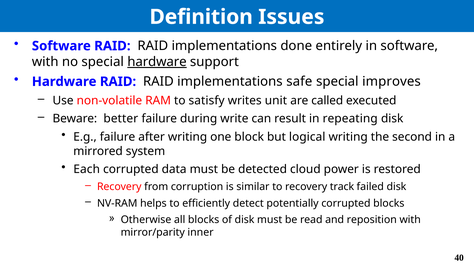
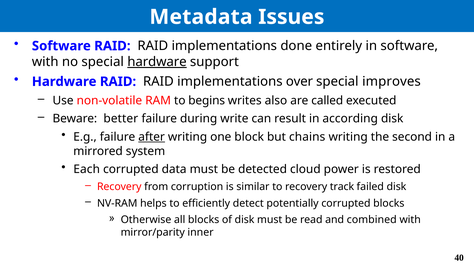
Definition: Definition -> Metadata
safe: safe -> over
satisfy: satisfy -> begins
unit: unit -> also
repeating: repeating -> according
after underline: none -> present
logical: logical -> chains
reposition: reposition -> combined
